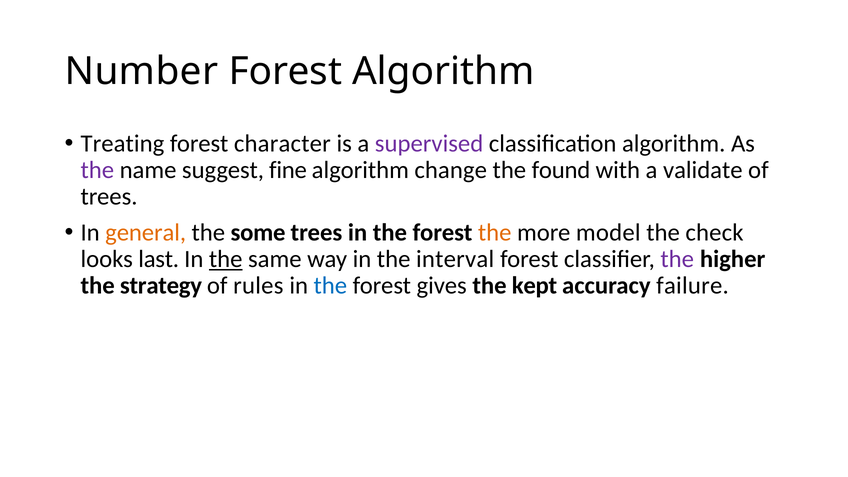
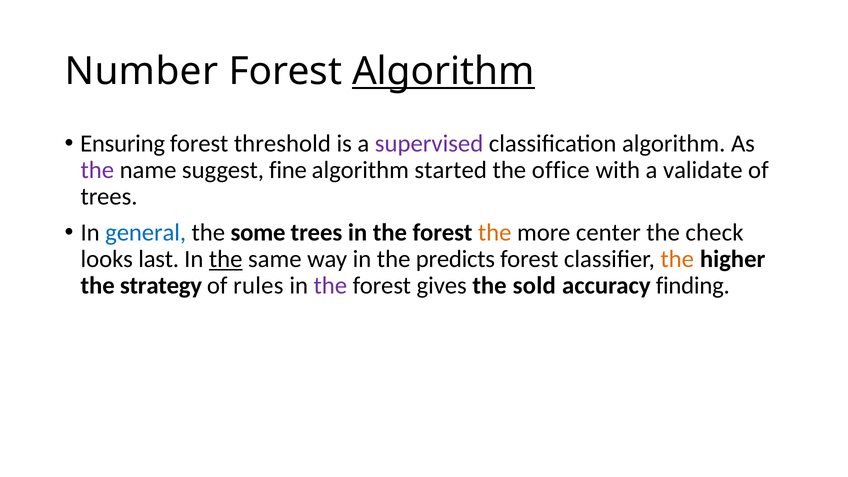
Algorithm at (443, 71) underline: none -> present
Treating: Treating -> Ensuring
character: character -> threshold
change: change -> started
found: found -> office
general colour: orange -> blue
model: model -> center
interval: interval -> predicts
the at (677, 259) colour: purple -> orange
the at (330, 286) colour: blue -> purple
kept: kept -> sold
failure: failure -> finding
